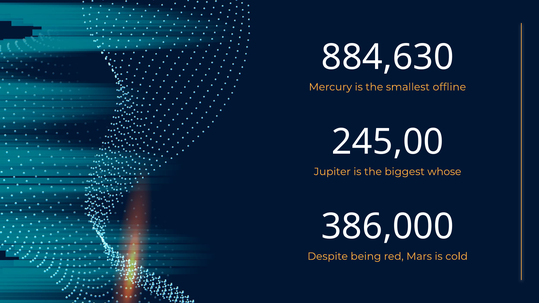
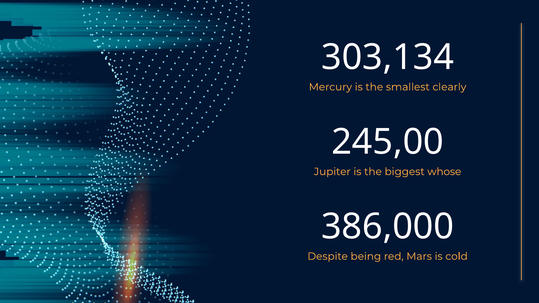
884,630: 884,630 -> 303,134
offline: offline -> clearly
